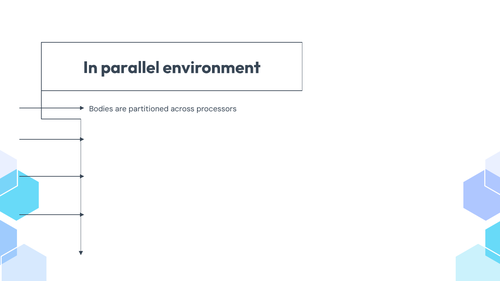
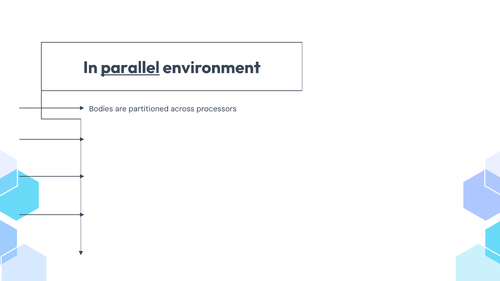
parallel underline: none -> present
